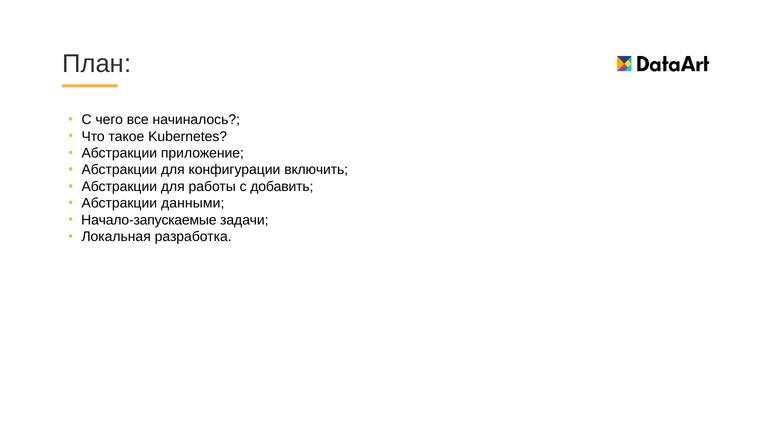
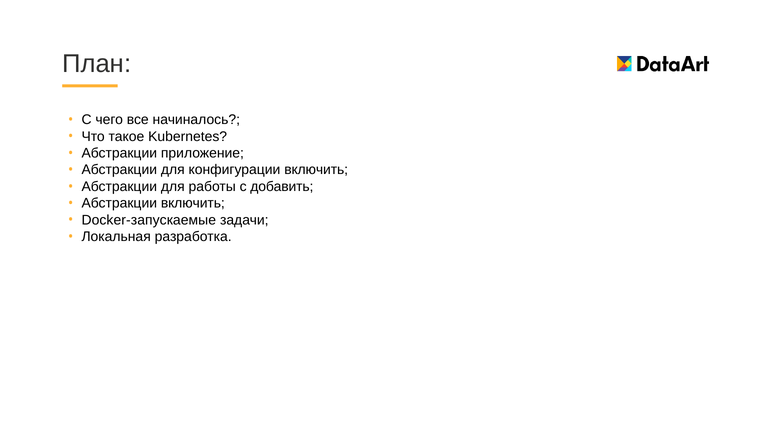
Абстракции данными: данными -> включить
Начало-запускаемые: Начало-запускаемые -> Docker-запускаемые
